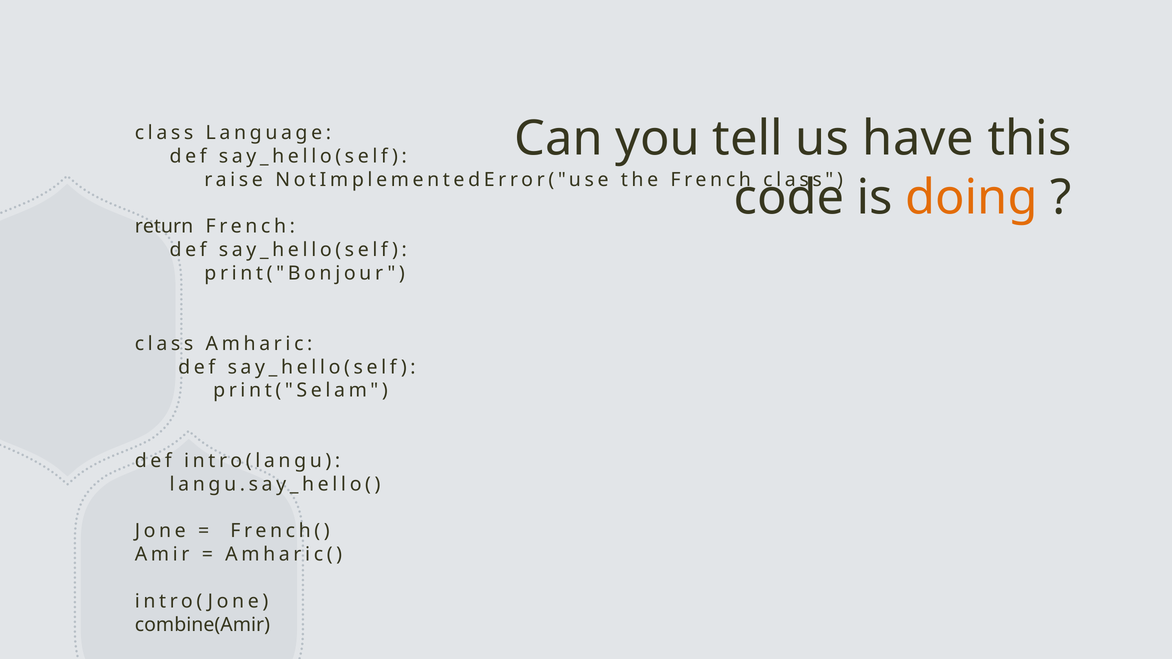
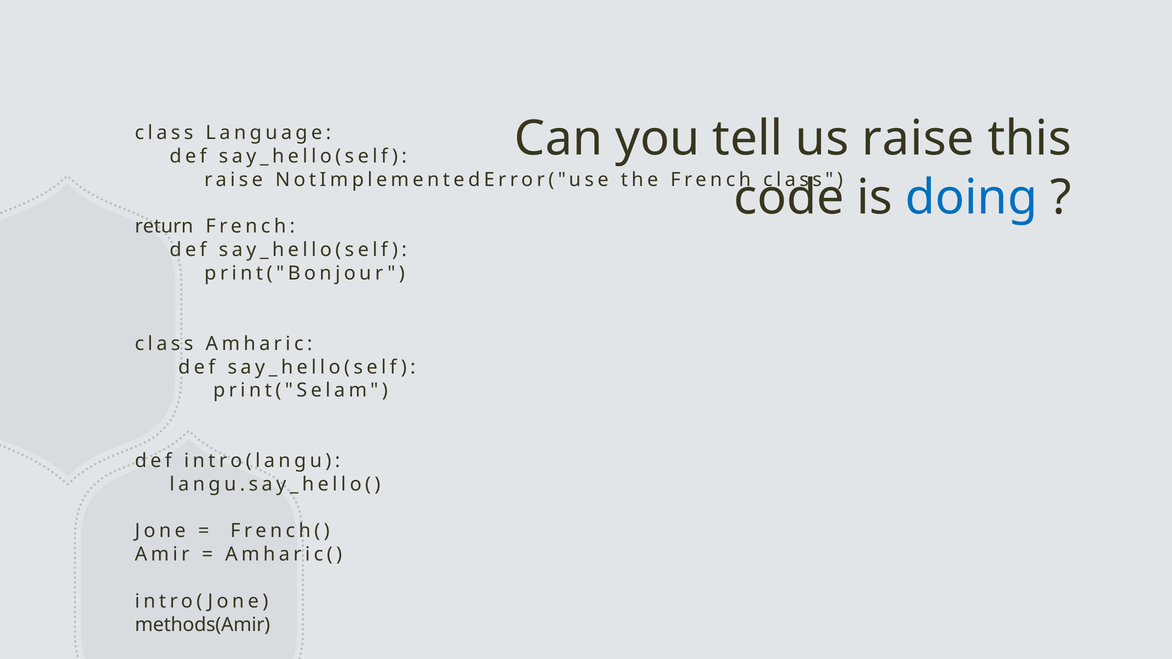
us have: have -> raise
doing colour: orange -> blue
combine(Amir: combine(Amir -> methods(Amir
